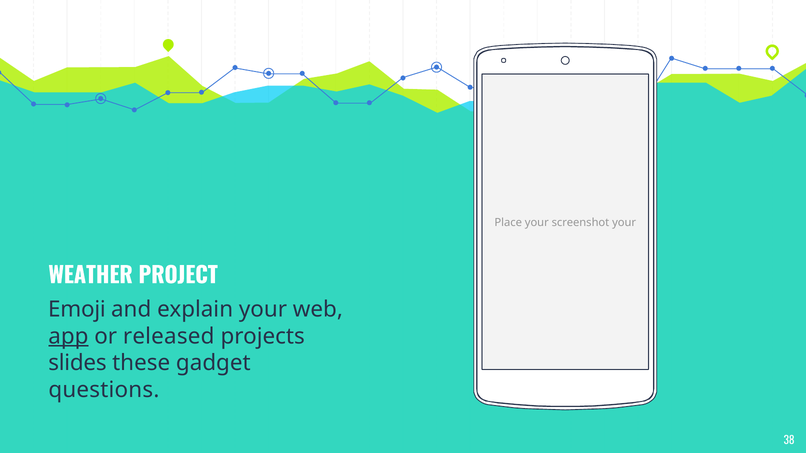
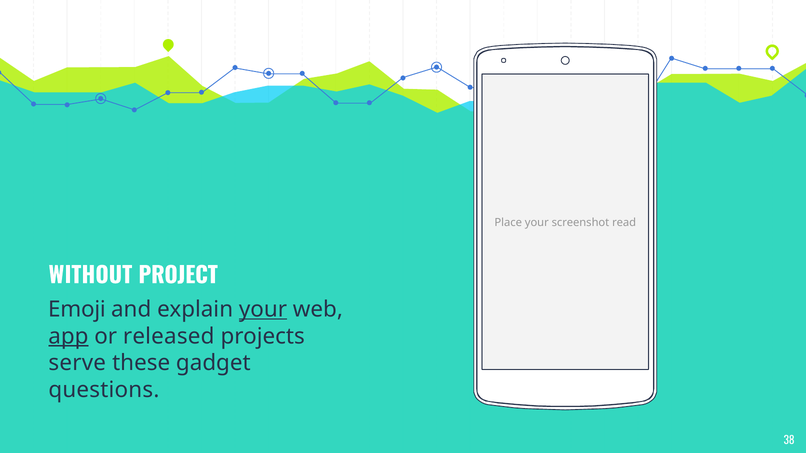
screenshot your: your -> read
WEATHER: WEATHER -> WITHOUT
your at (263, 310) underline: none -> present
slides: slides -> serve
